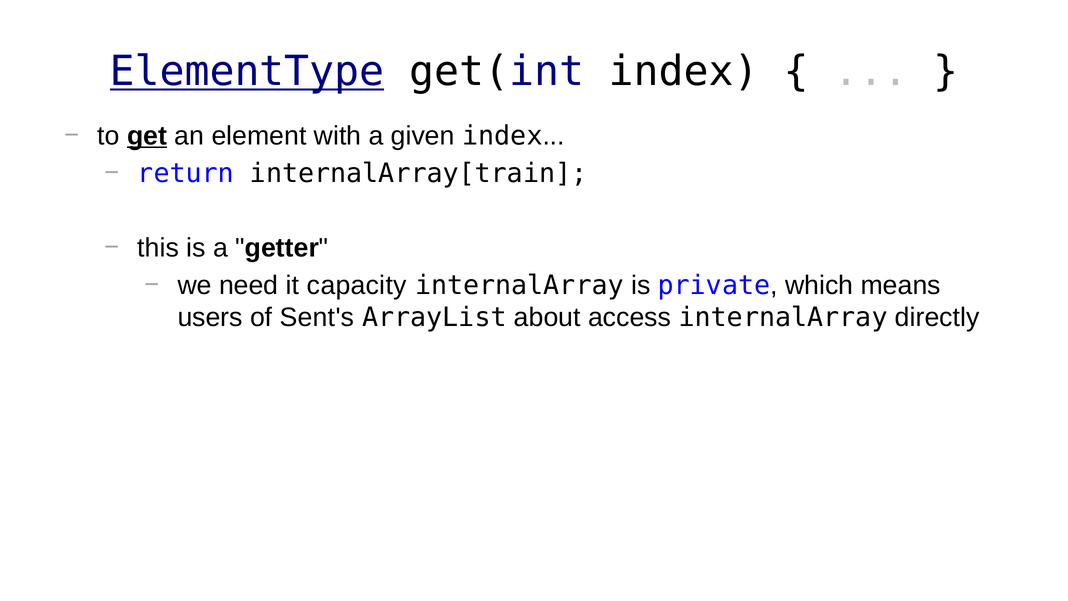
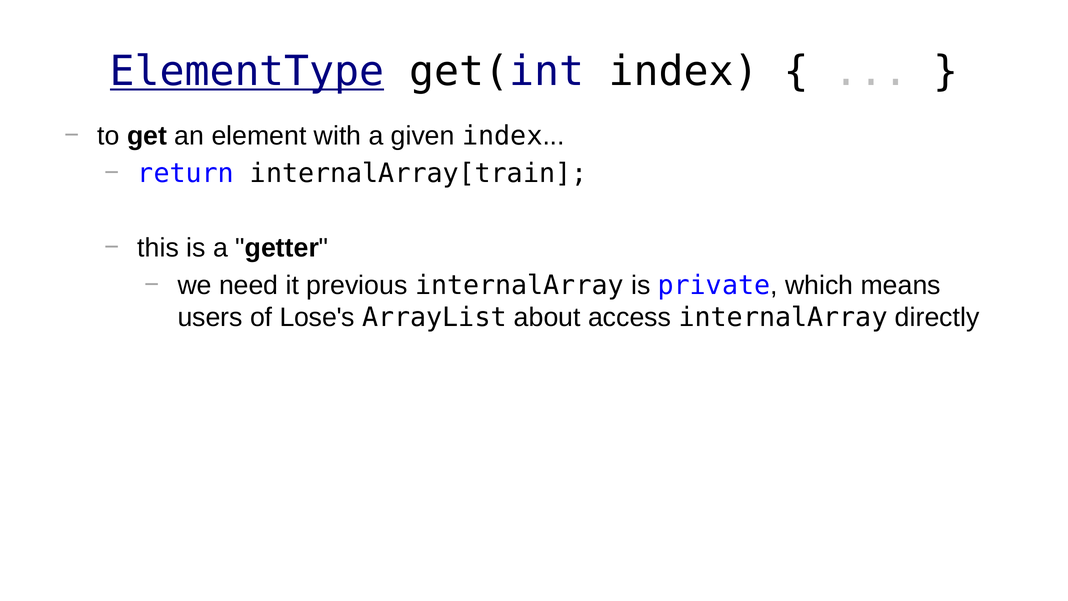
get underline: present -> none
capacity: capacity -> previous
Sent's: Sent's -> Lose's
